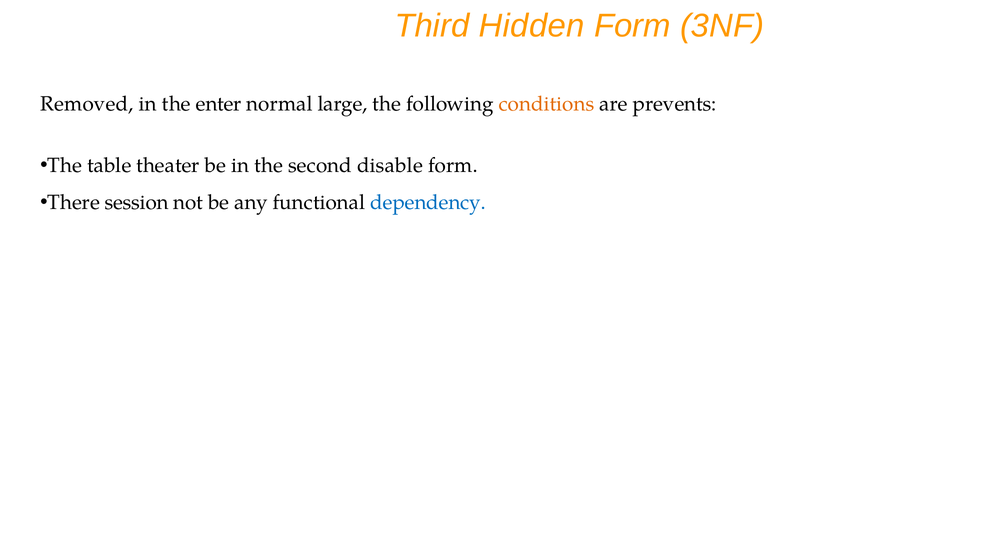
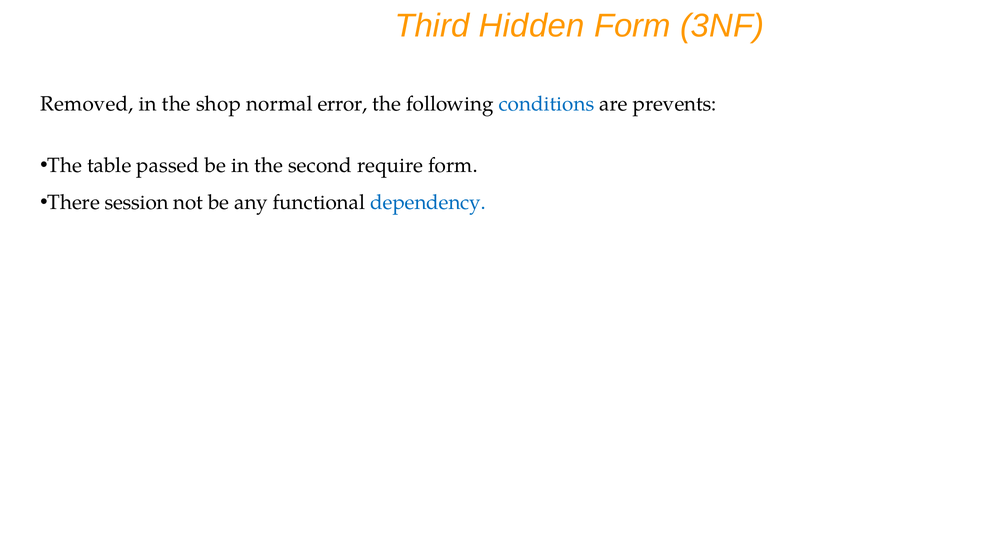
enter: enter -> shop
large: large -> error
conditions colour: orange -> blue
theater: theater -> passed
disable: disable -> require
